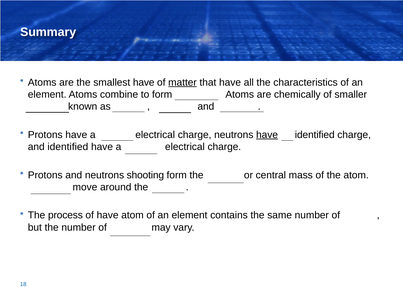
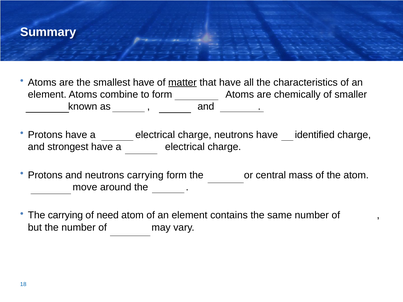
have at (267, 135) underline: present -> none
and identified: identified -> strongest
neutrons shooting: shooting -> carrying
The process: process -> carrying
of have: have -> need
